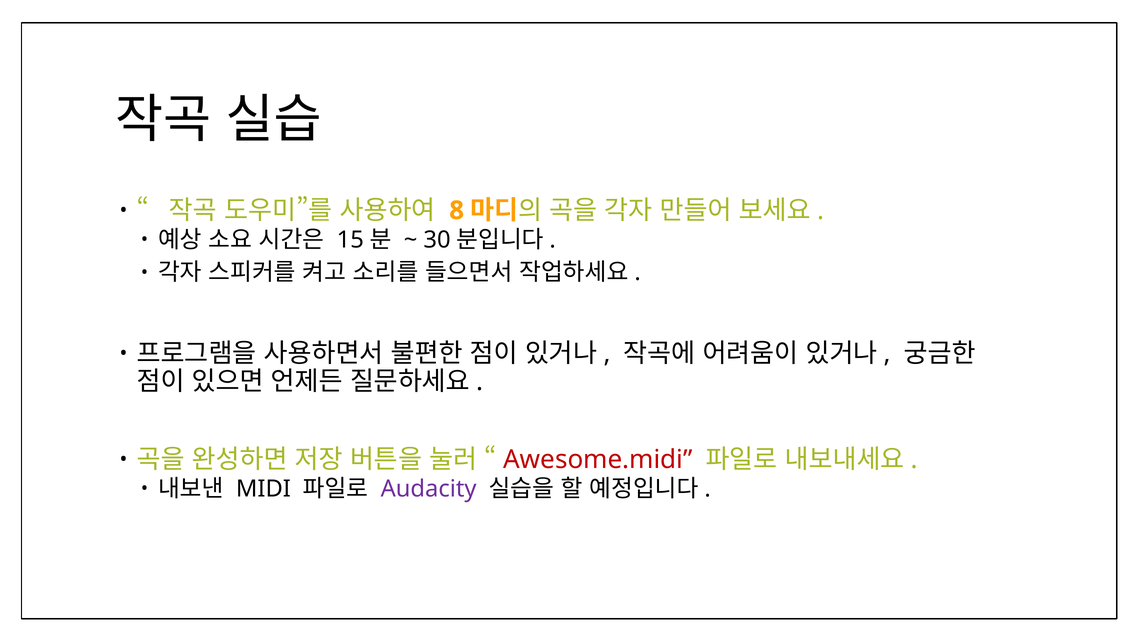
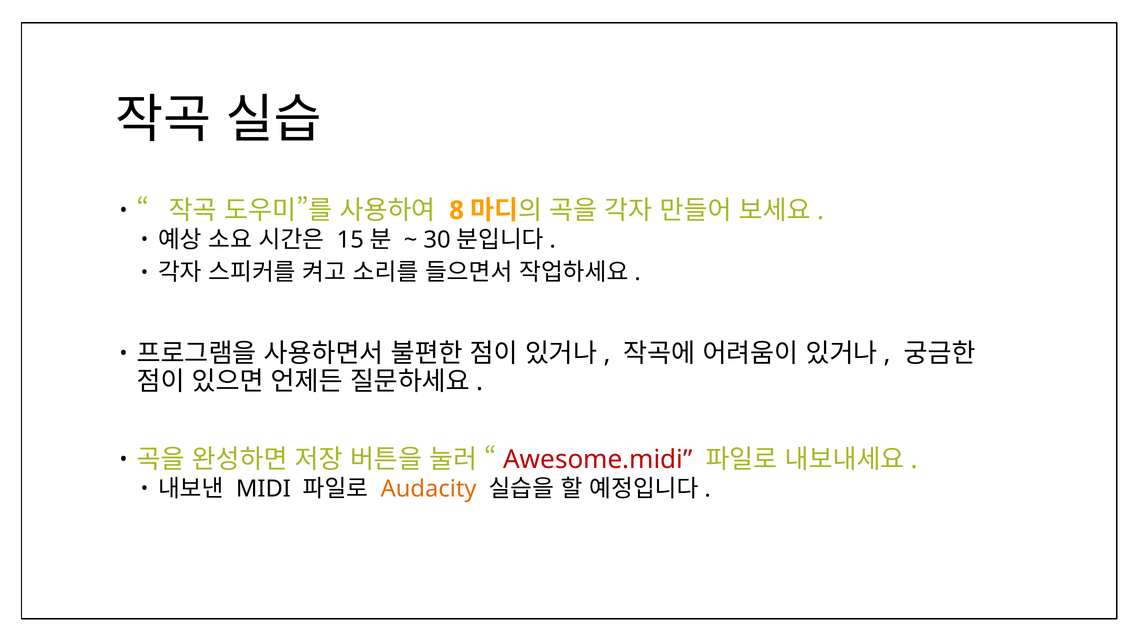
Audacity colour: purple -> orange
